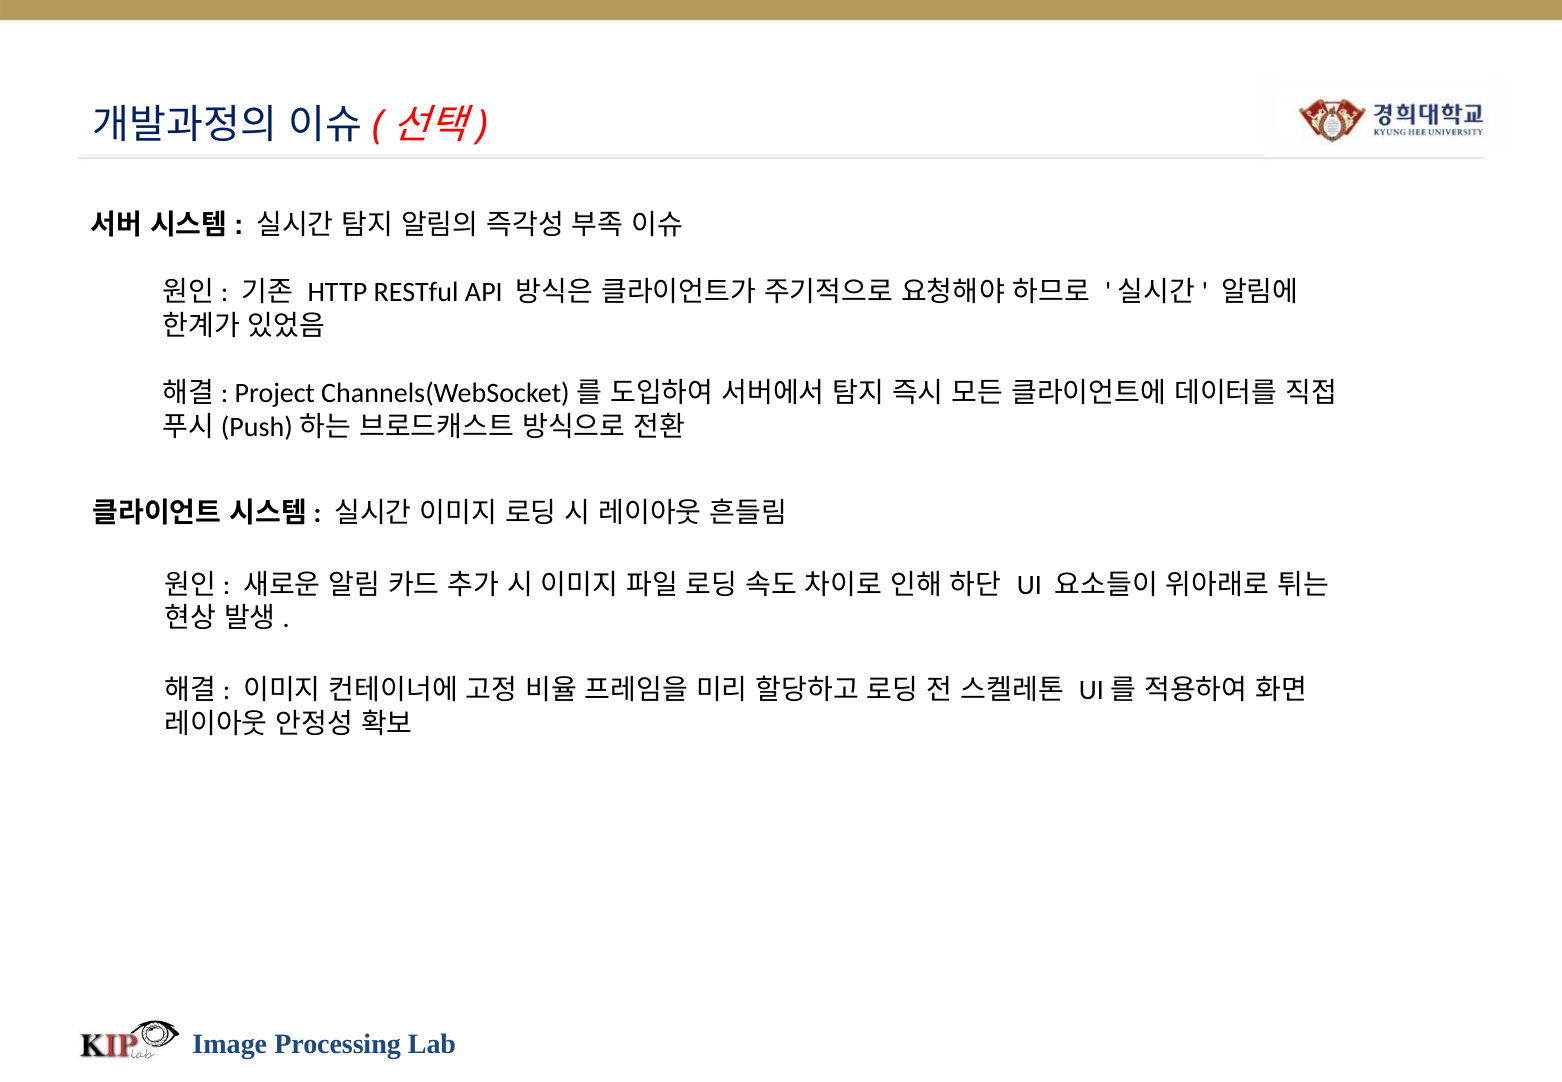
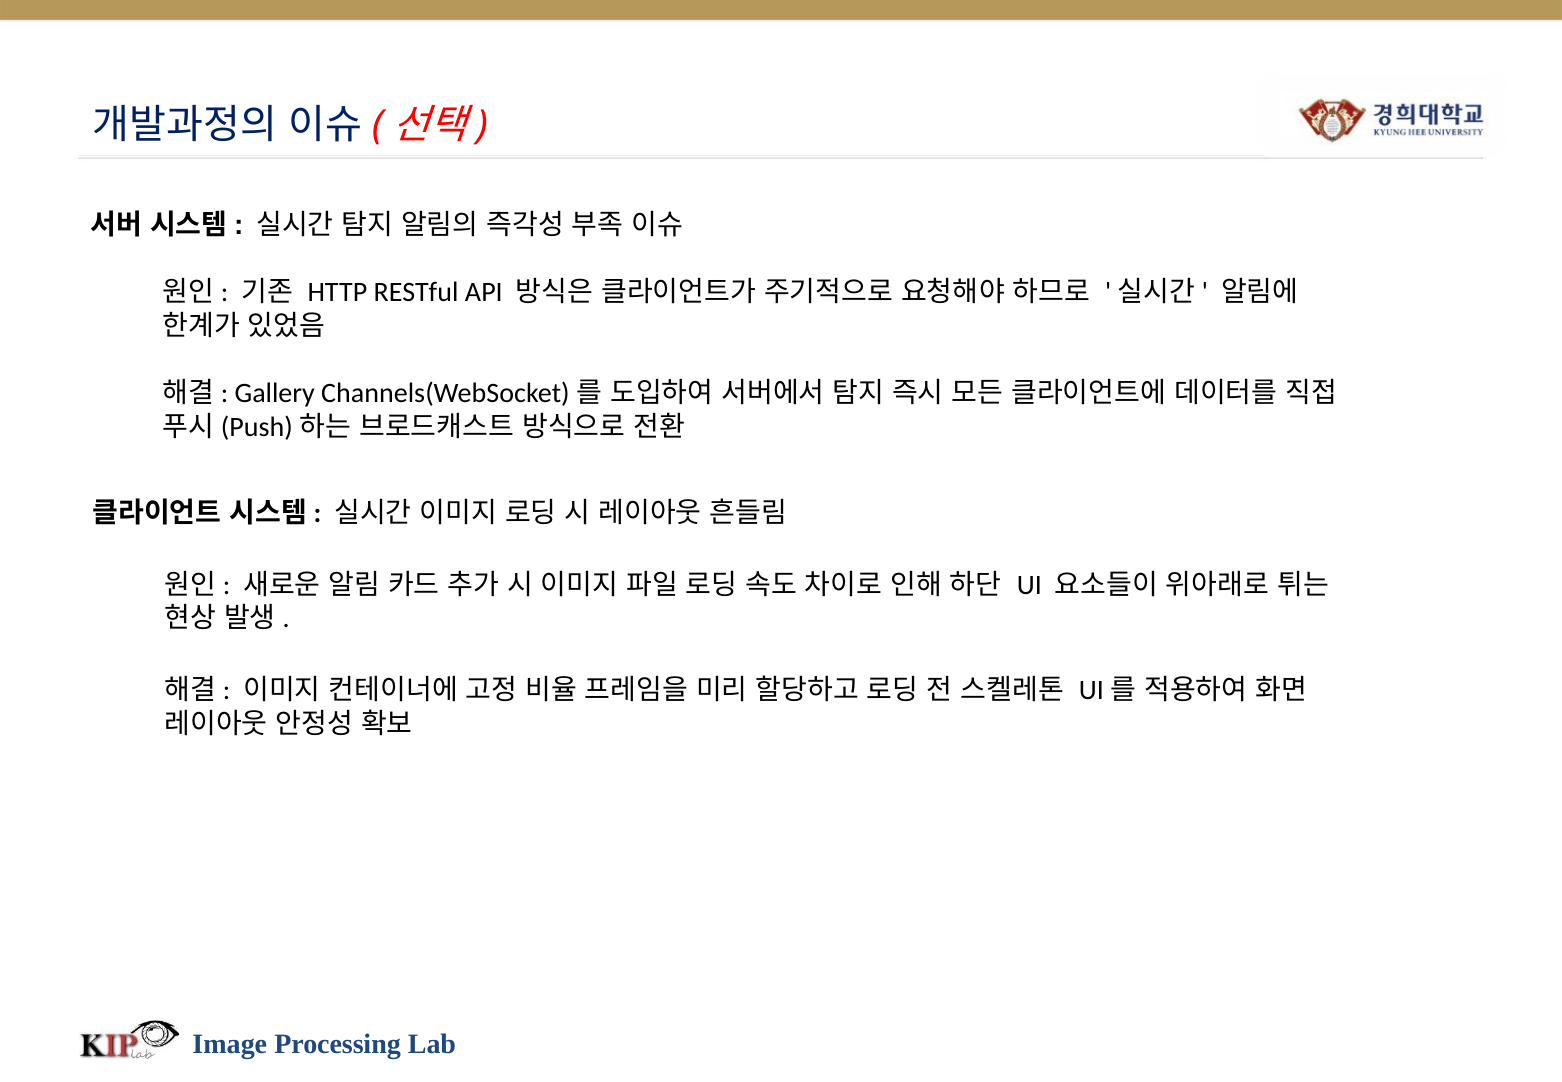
Project: Project -> Gallery
